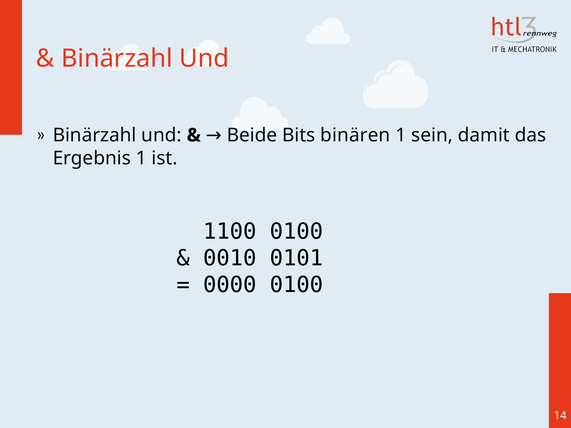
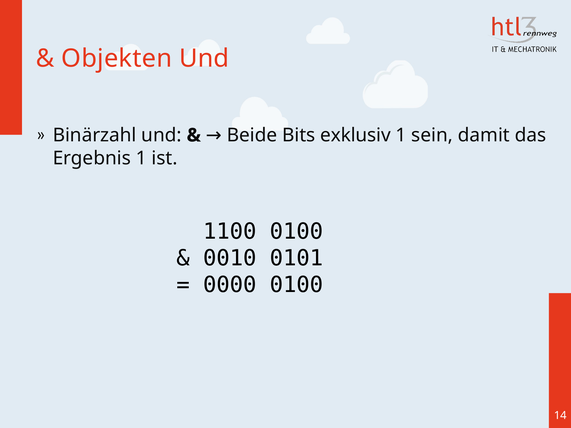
Binärzahl at (117, 59): Binärzahl -> Objekten
binären: binären -> exklusiv
